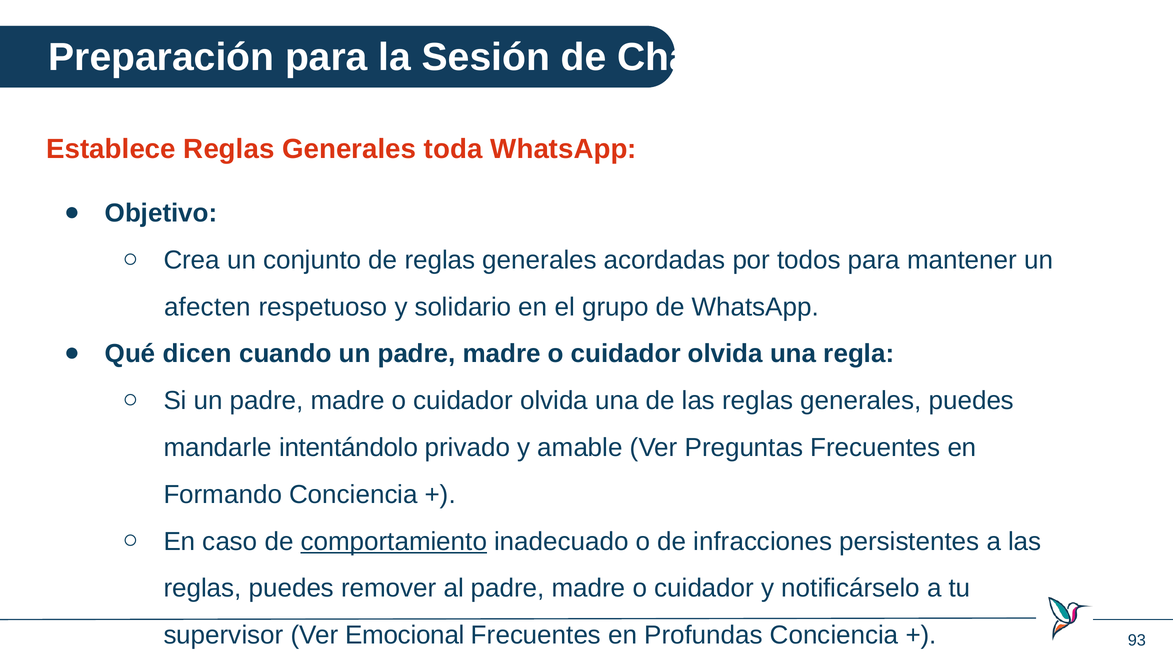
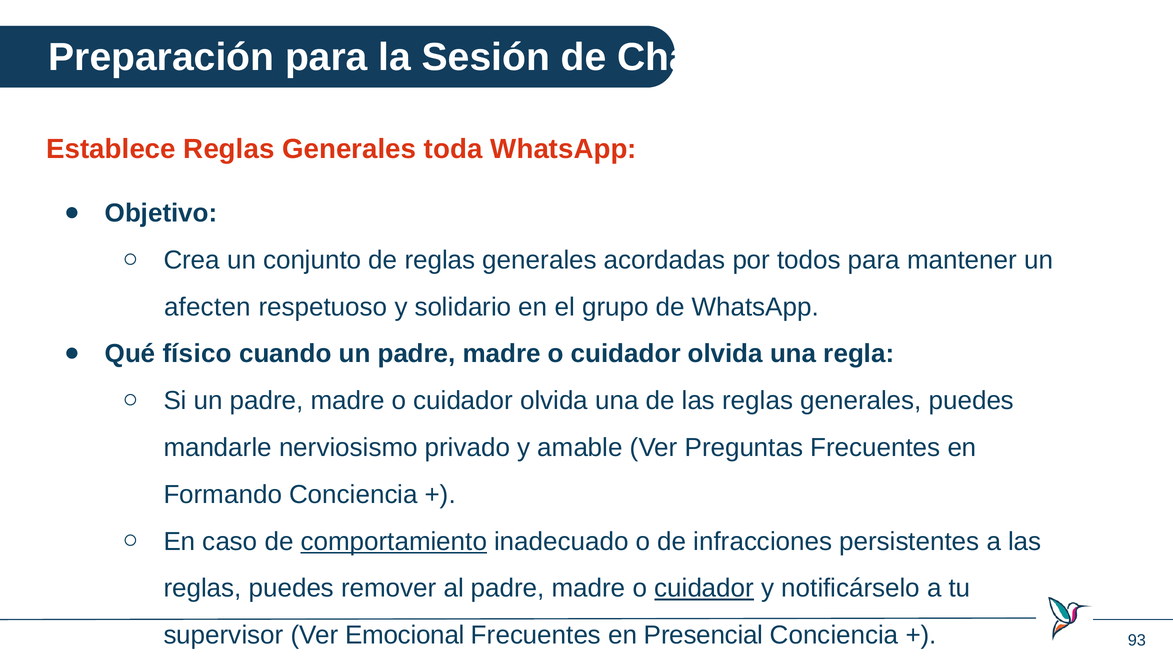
dicen: dicen -> físico
intentándolo: intentándolo -> nerviosismo
cuidador at (704, 588) underline: none -> present
Profundas: Profundas -> Presencial
